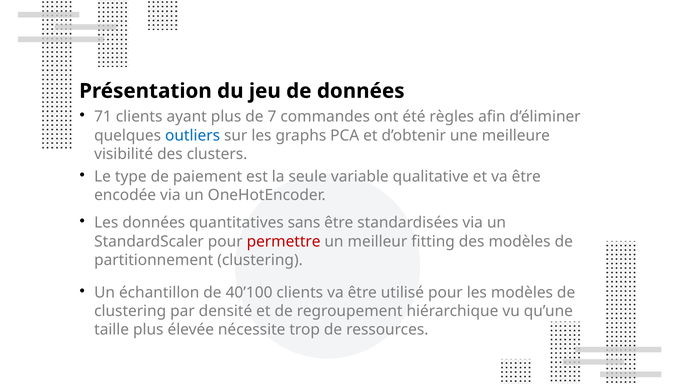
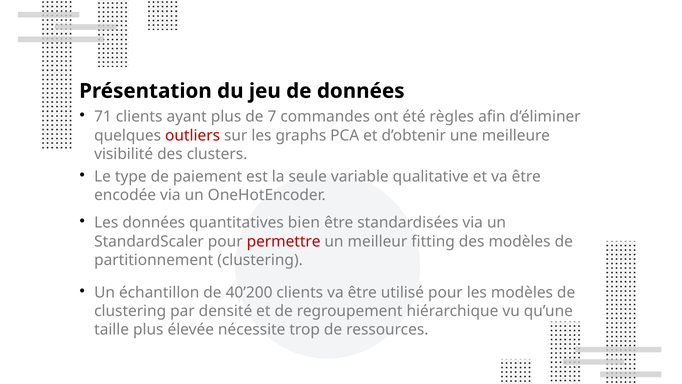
outliers colour: blue -> red
sans: sans -> bien
40’100: 40’100 -> 40’200
